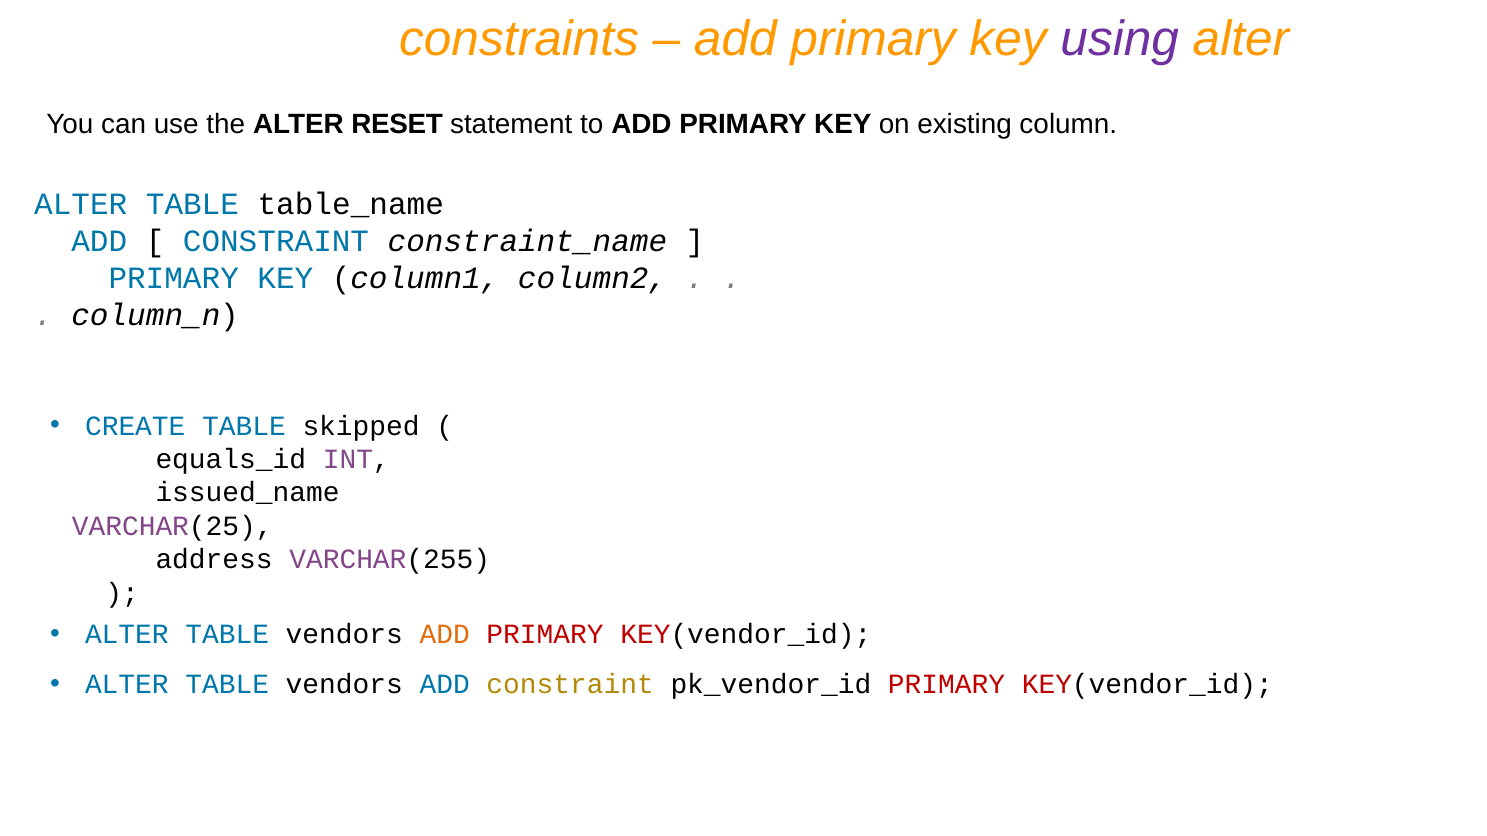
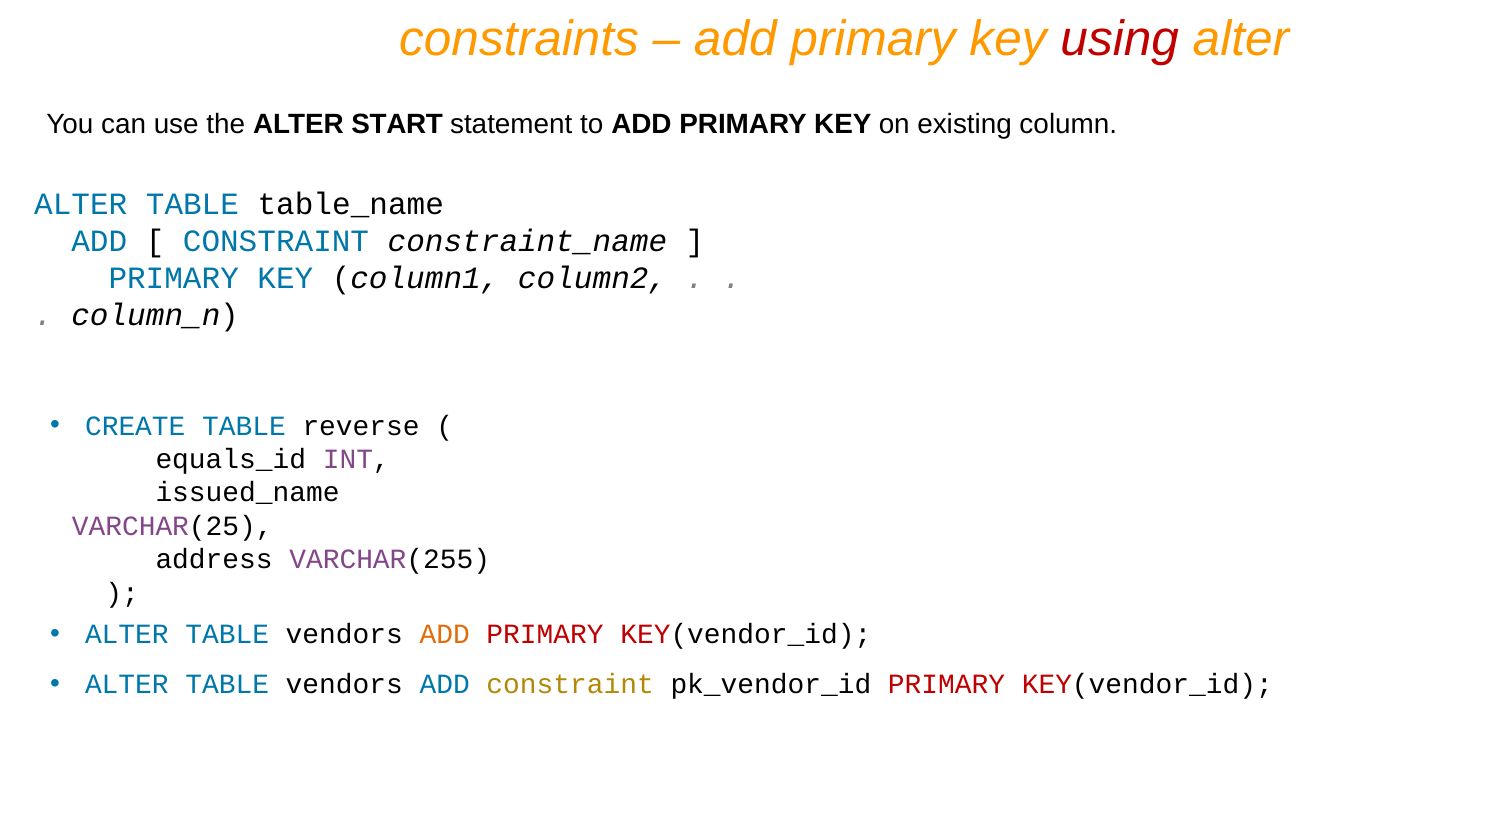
using colour: purple -> red
RESET: RESET -> START
skipped: skipped -> reverse
